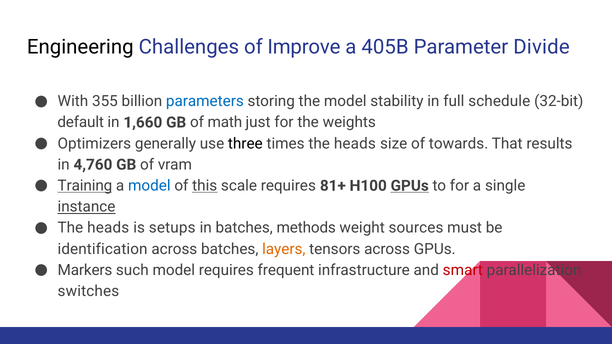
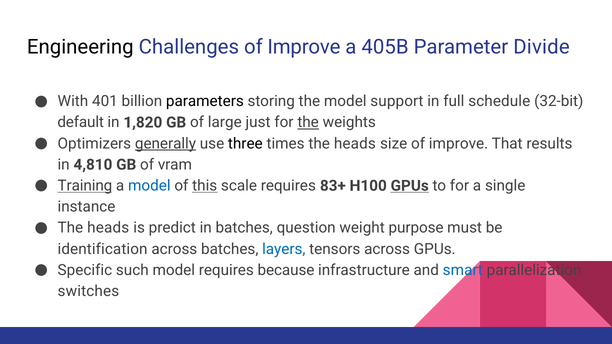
355: 355 -> 401
parameters colour: blue -> black
stability: stability -> support
1,660: 1,660 -> 1,820
math: math -> large
the at (308, 123) underline: none -> present
generally underline: none -> present
size of towards: towards -> improve
4,760: 4,760 -> 4,810
81+: 81+ -> 83+
instance underline: present -> none
setups: setups -> predict
methods: methods -> question
sources: sources -> purpose
layers colour: orange -> blue
Markers: Markers -> Specific
frequent: frequent -> because
smart colour: red -> blue
